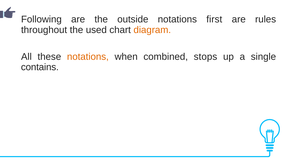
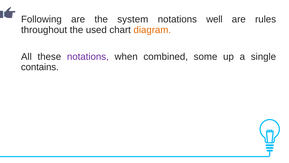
outside: outside -> system
first: first -> well
notations at (88, 57) colour: orange -> purple
stops: stops -> some
